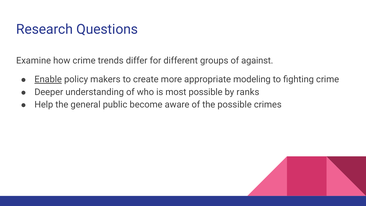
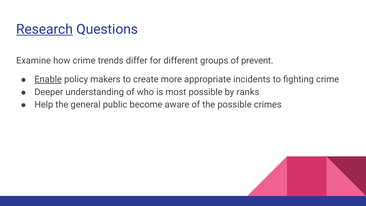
Research underline: none -> present
against: against -> prevent
modeling: modeling -> incidents
